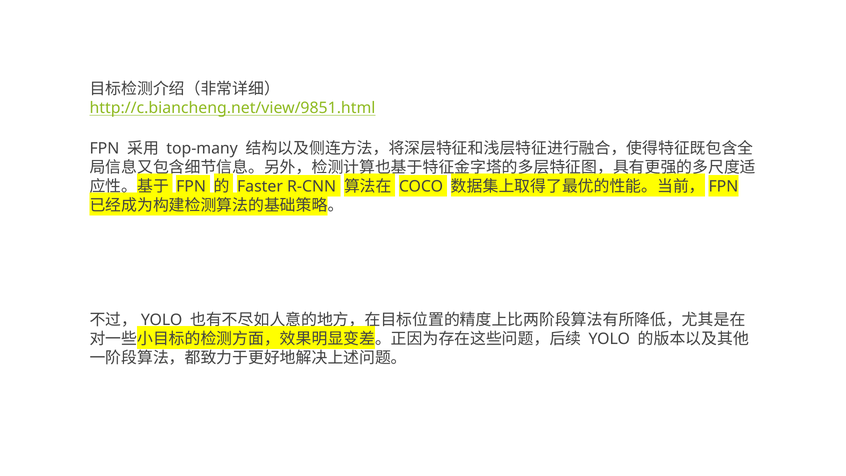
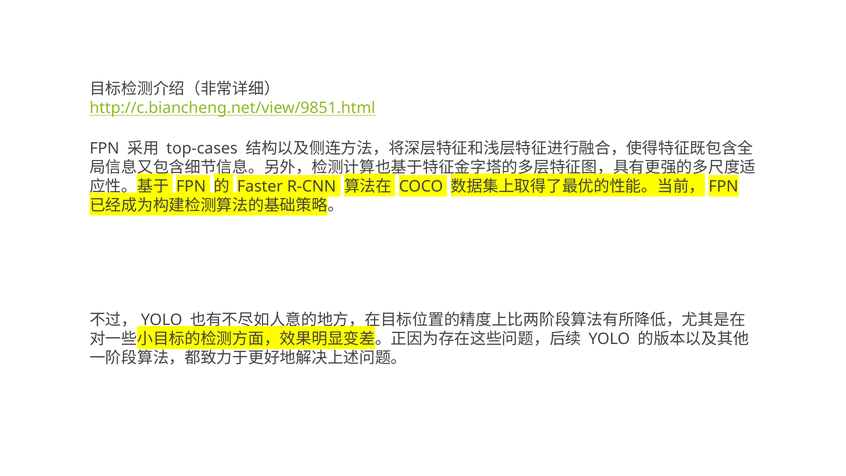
top-many: top-many -> top-cases
